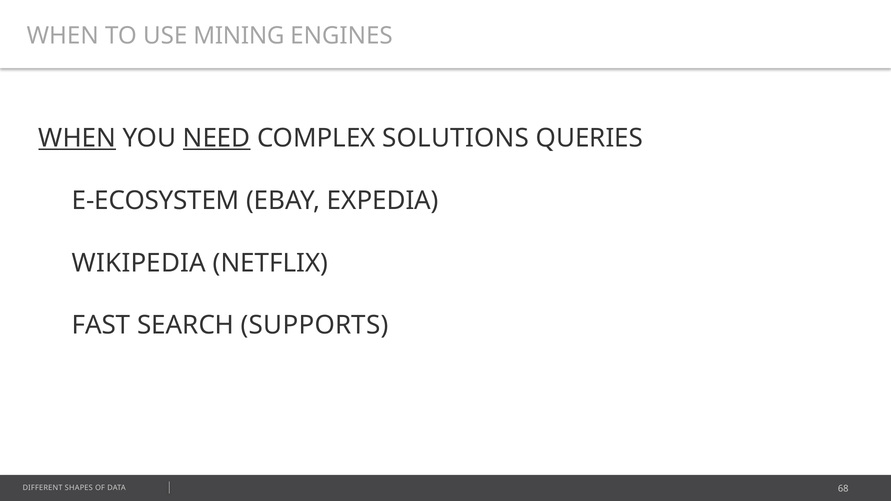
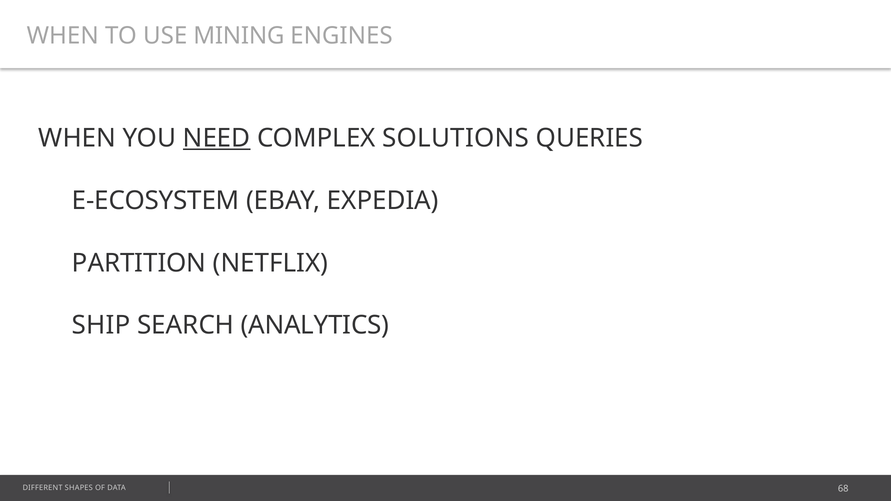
WHEN at (77, 138) underline: present -> none
WIKIPEDIA: WIKIPEDIA -> PARTITION
FAST: FAST -> SHIP
SUPPORTS: SUPPORTS -> ANALYTICS
